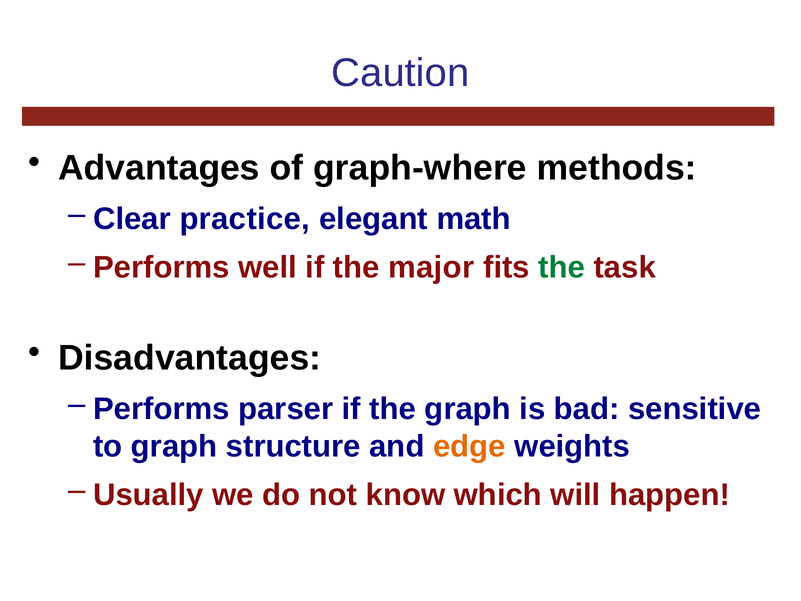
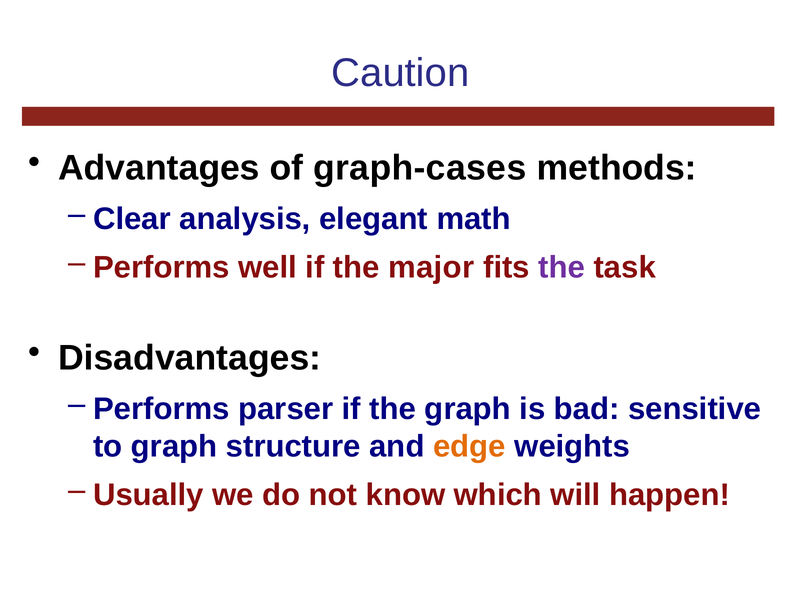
graph-where: graph-where -> graph-cases
practice: practice -> analysis
the at (562, 267) colour: green -> purple
